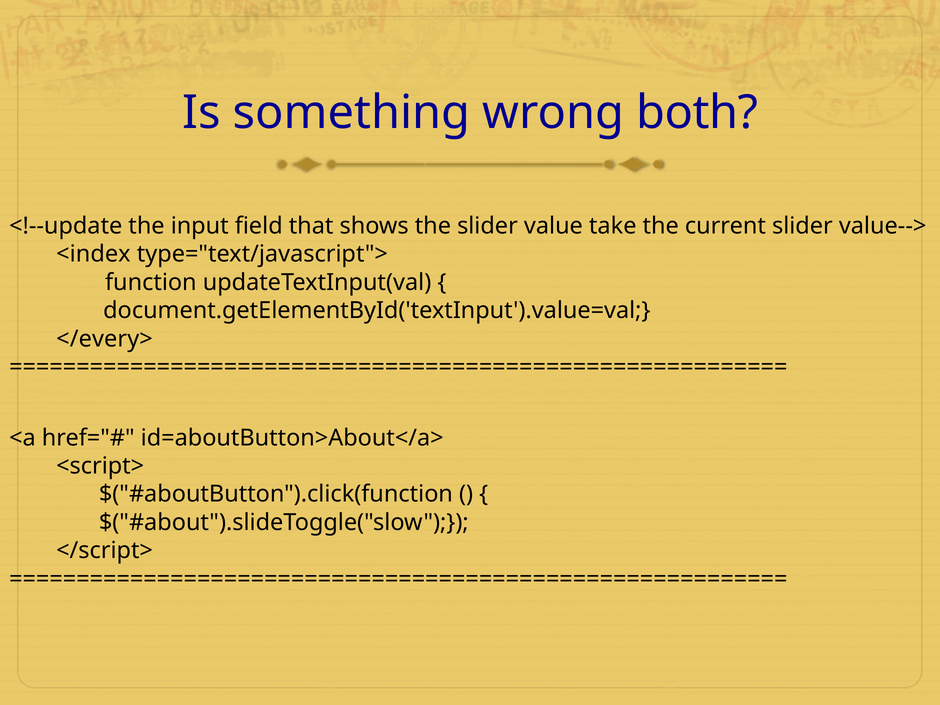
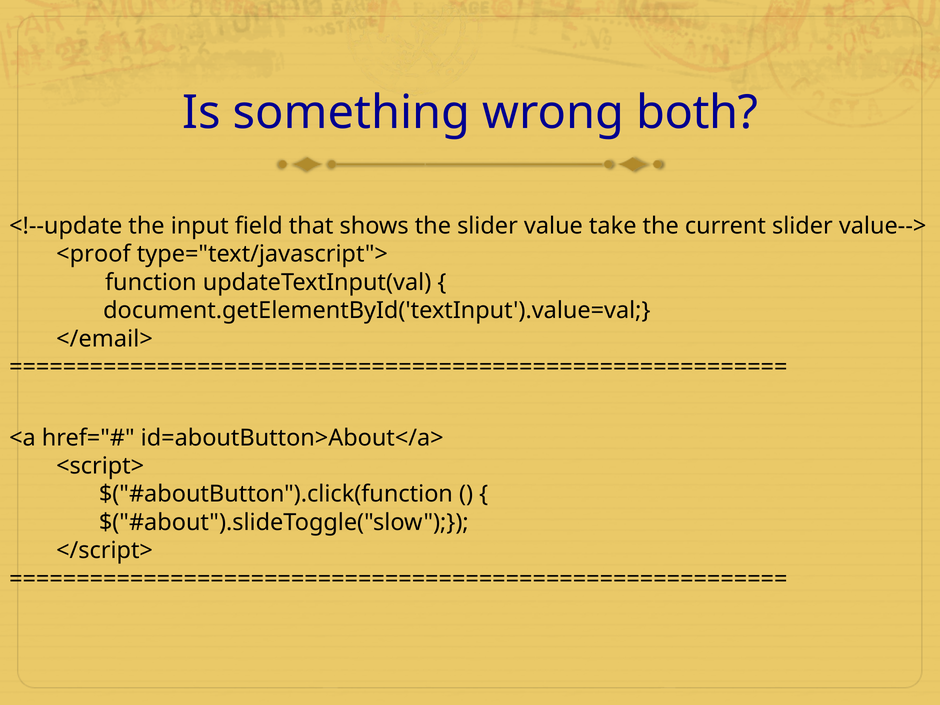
<index: <index -> <proof
</every>: </every> -> </email>
